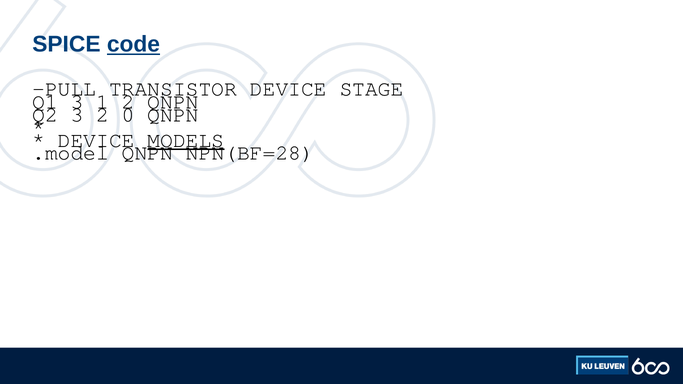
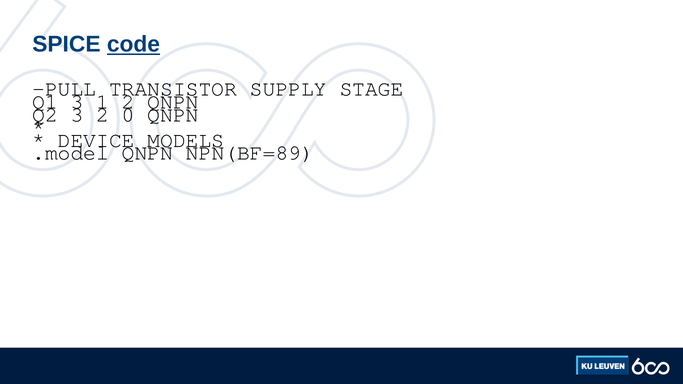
DEVICE at (288, 89): DEVICE -> SUPPLY
MODELS underline: present -> none
NPN(BF=28: NPN(BF=28 -> NPN(BF=89
